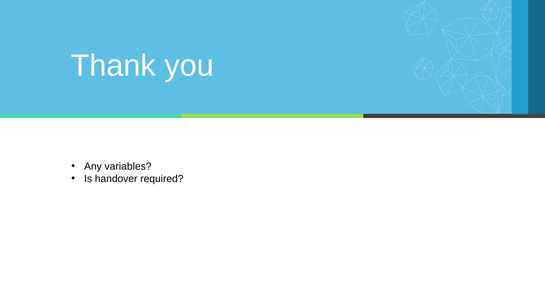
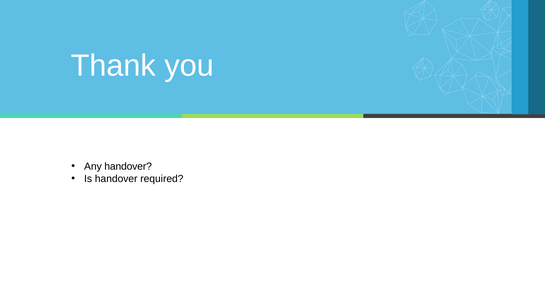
Any variables: variables -> handover
